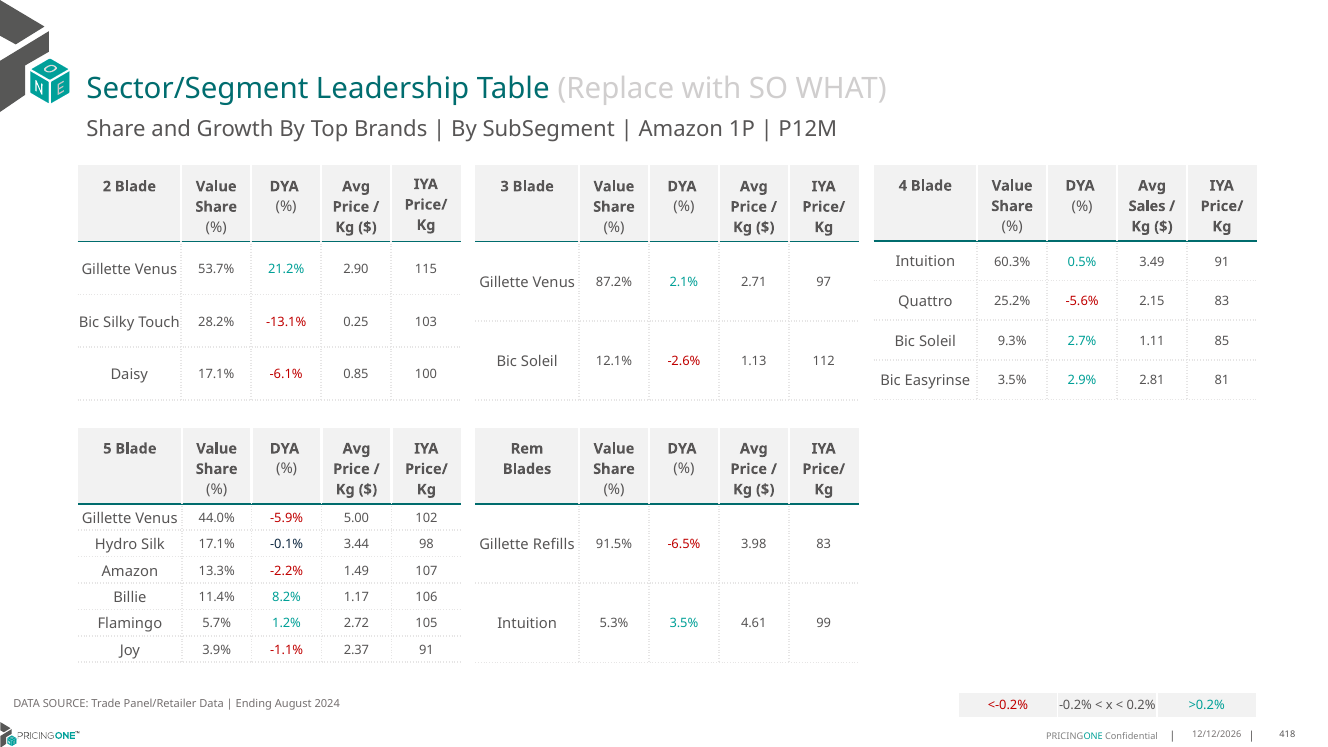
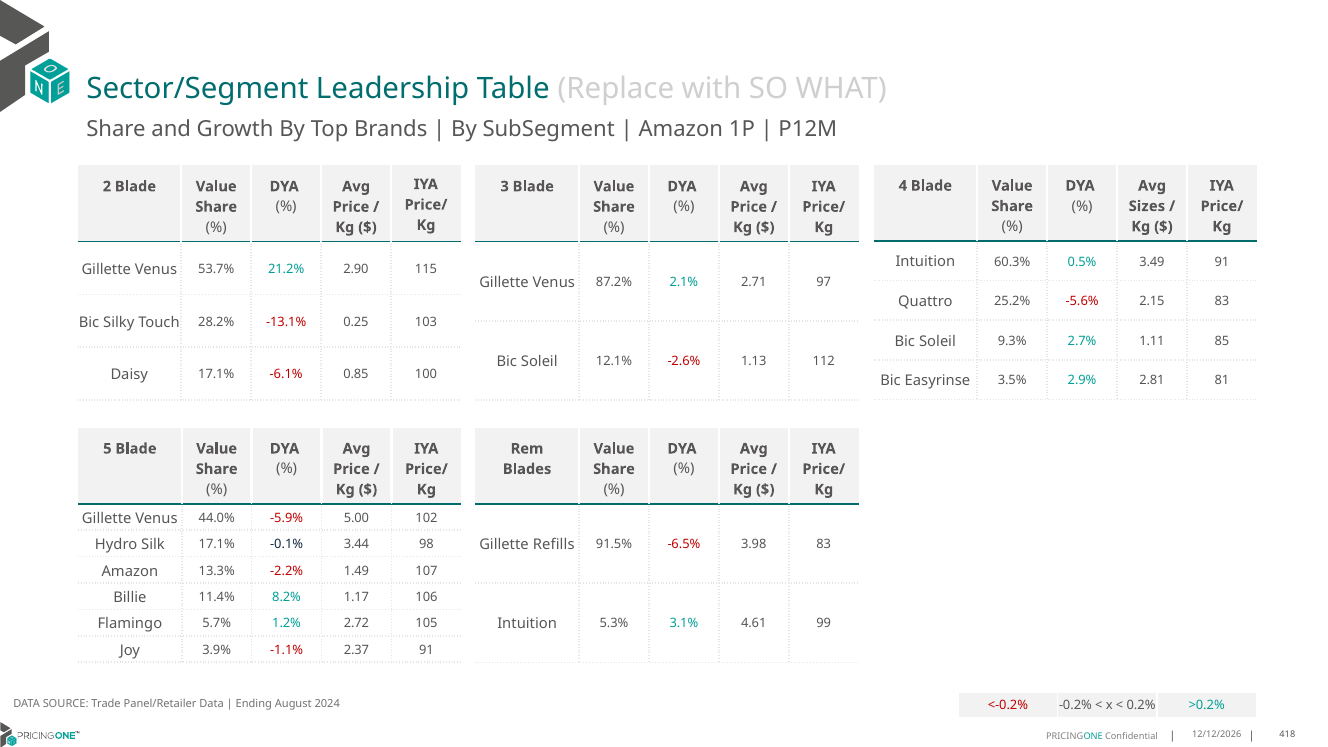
Sales: Sales -> Sizes
5.3% 3.5%: 3.5% -> 3.1%
